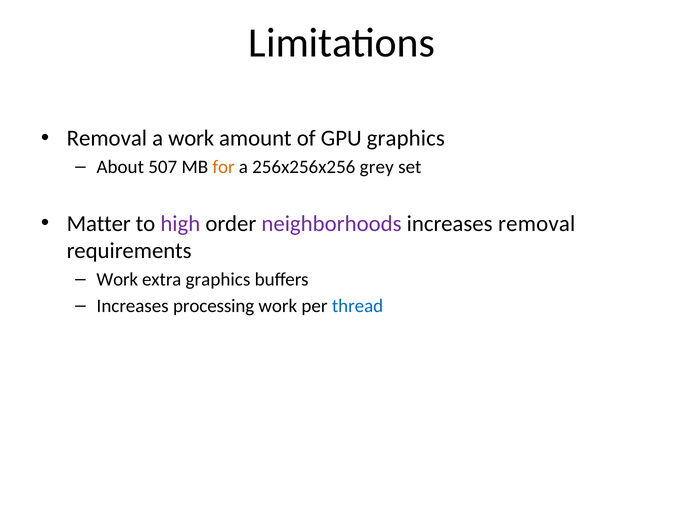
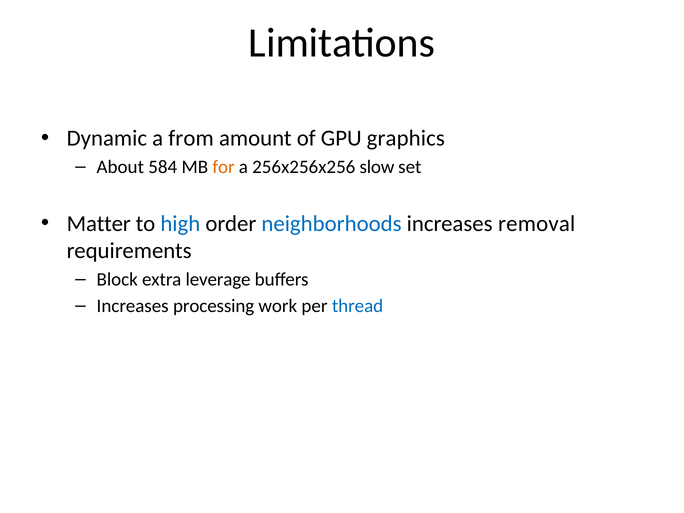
Removal at (107, 138): Removal -> Dynamic
a work: work -> from
507: 507 -> 584
grey: grey -> slow
high colour: purple -> blue
neighborhoods colour: purple -> blue
Work at (117, 279): Work -> Block
extra graphics: graphics -> leverage
